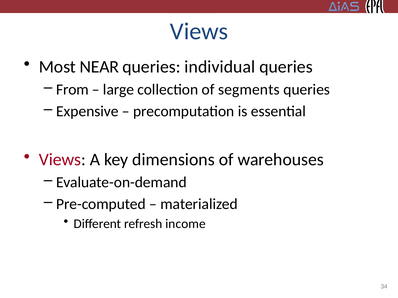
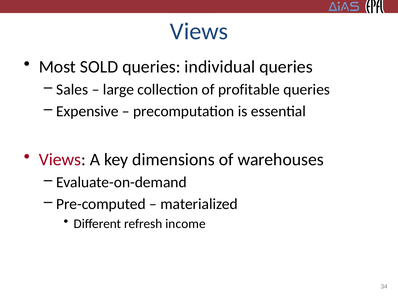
NEAR: NEAR -> SOLD
From: From -> Sales
segments: segments -> profitable
